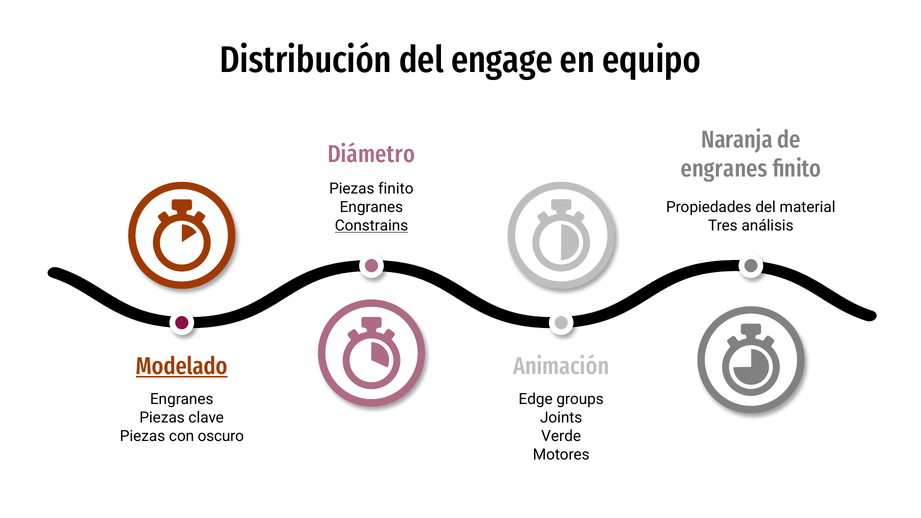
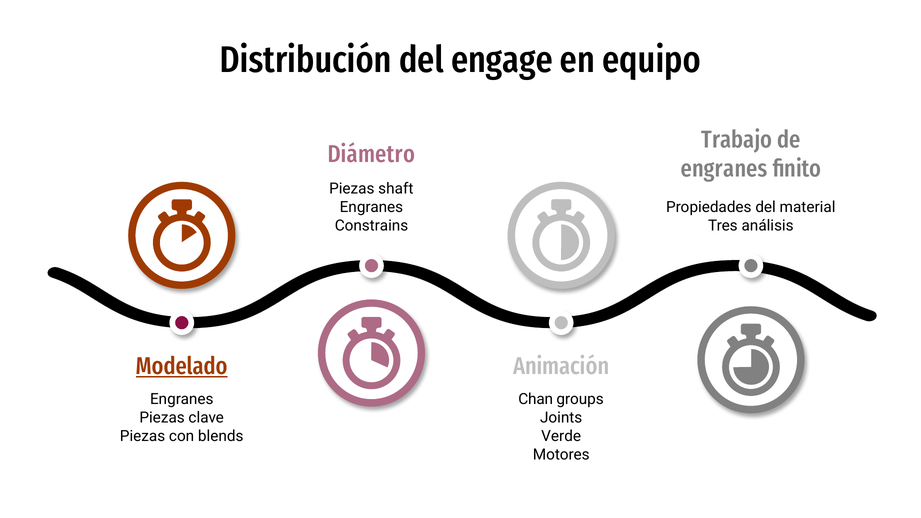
Naranja: Naranja -> Trabajo
Piezas finito: finito -> shaft
Constrains underline: present -> none
Edge: Edge -> Chan
oscuro: oscuro -> blends
